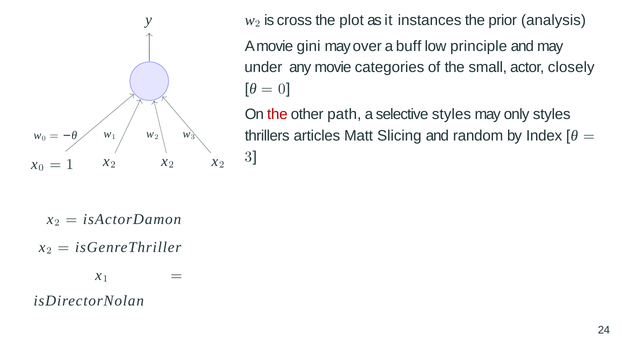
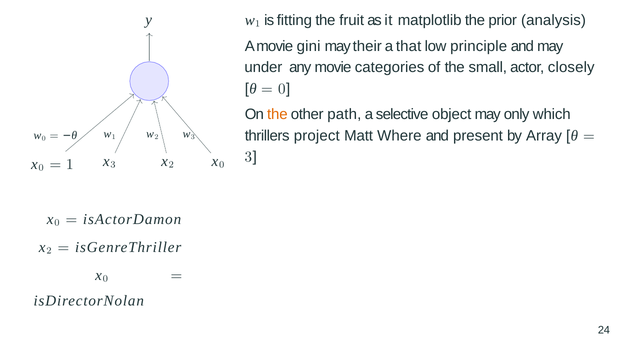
2 at (258, 24): 2 -> 1
cross: cross -> fitting
plot: plot -> fruit
instances: instances -> matplotlib
over: over -> their
buff: buff -> that
the at (277, 114) colour: red -> orange
selective styles: styles -> object
only styles: styles -> which
articles: articles -> project
Slicing: Slicing -> Where
random: random -> present
Index: Index -> Array
2 at (113, 165): 2 -> 3
2 at (222, 165): 2 -> 0
2 at (57, 223): 2 -> 0
1 at (105, 278): 1 -> 0
